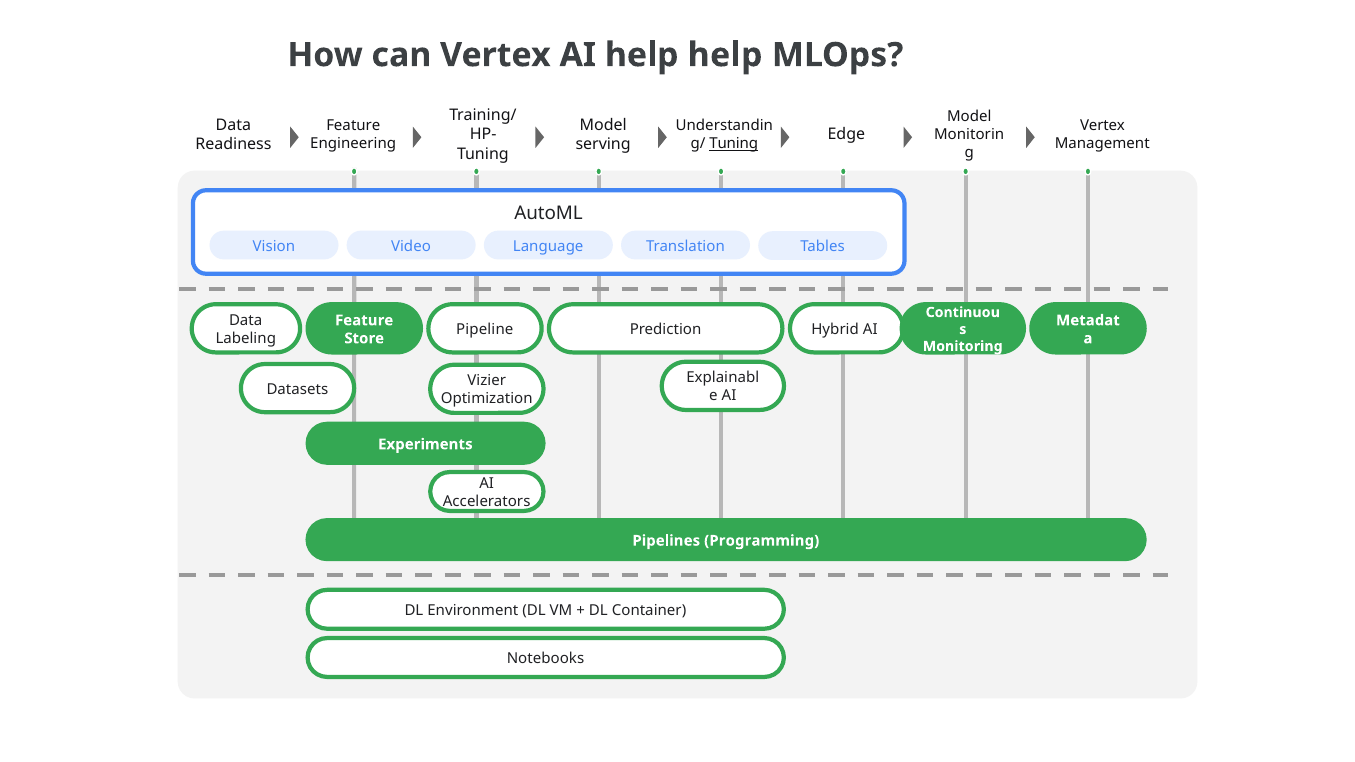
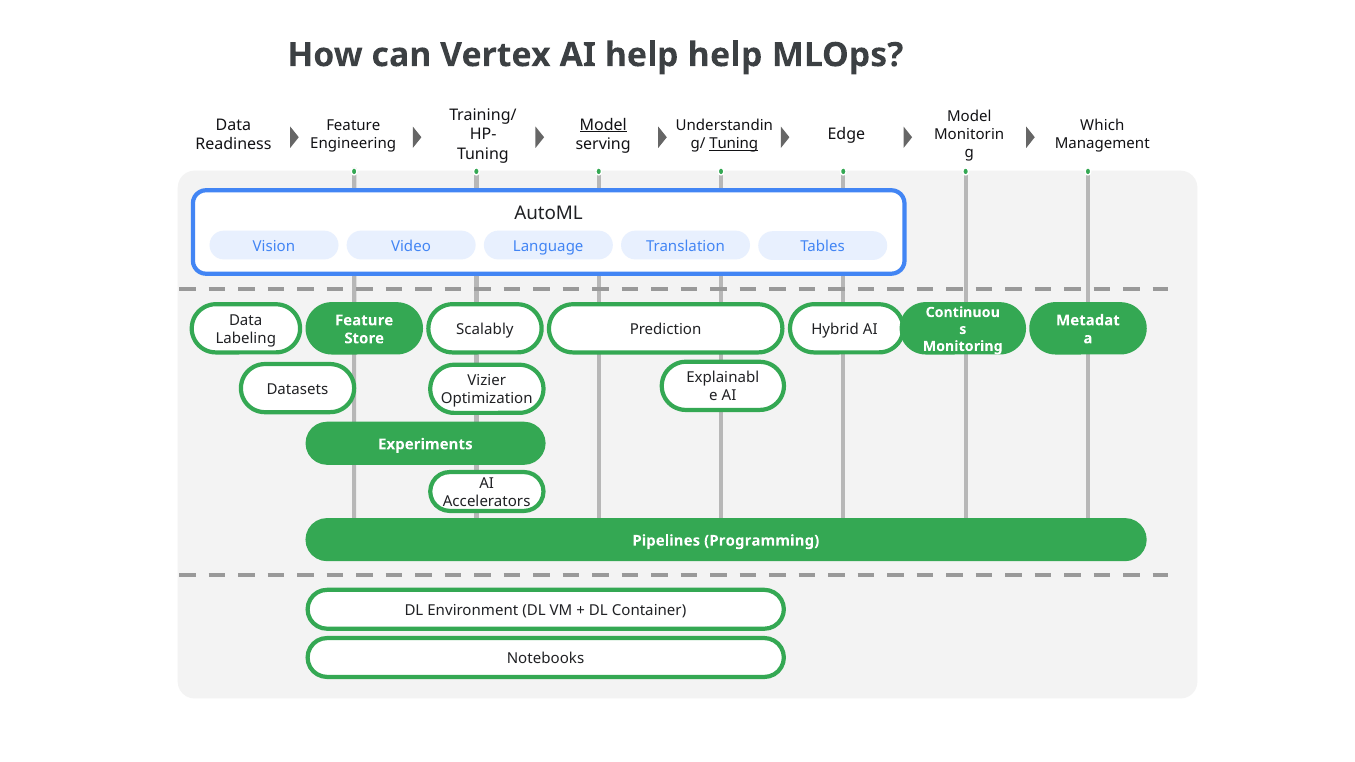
Model at (603, 125) underline: none -> present
Vertex at (1102, 126): Vertex -> Which
Pipeline: Pipeline -> Scalably
